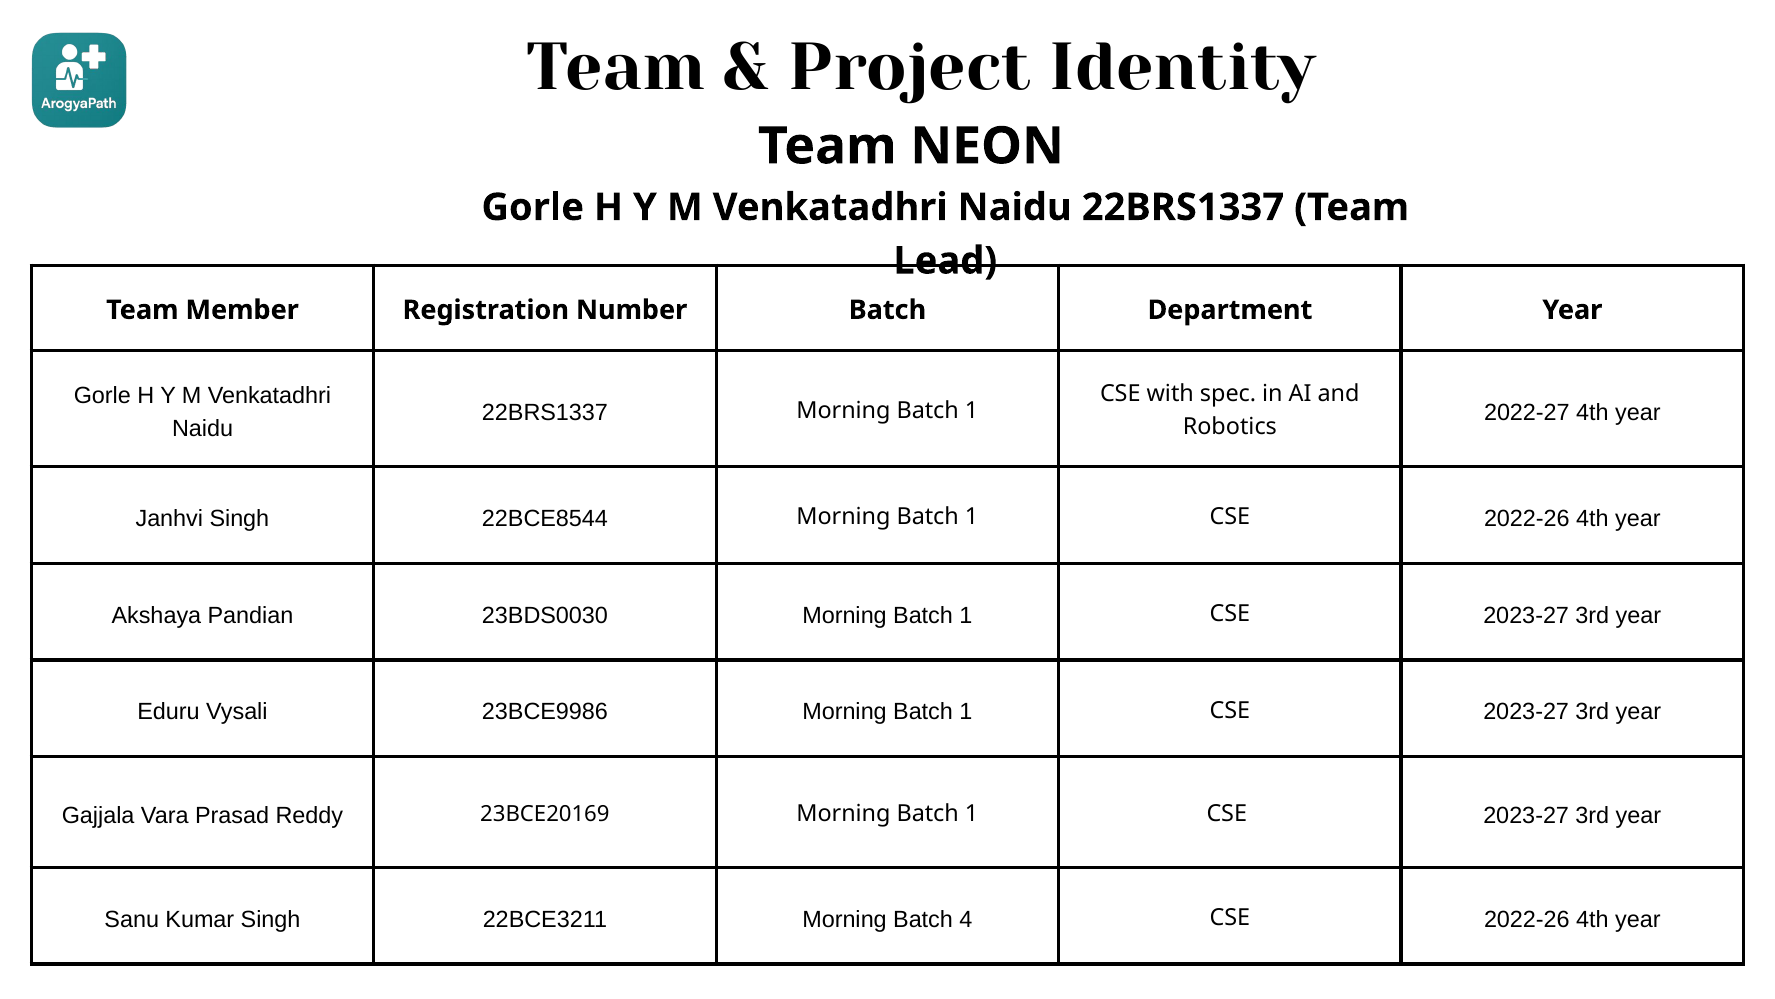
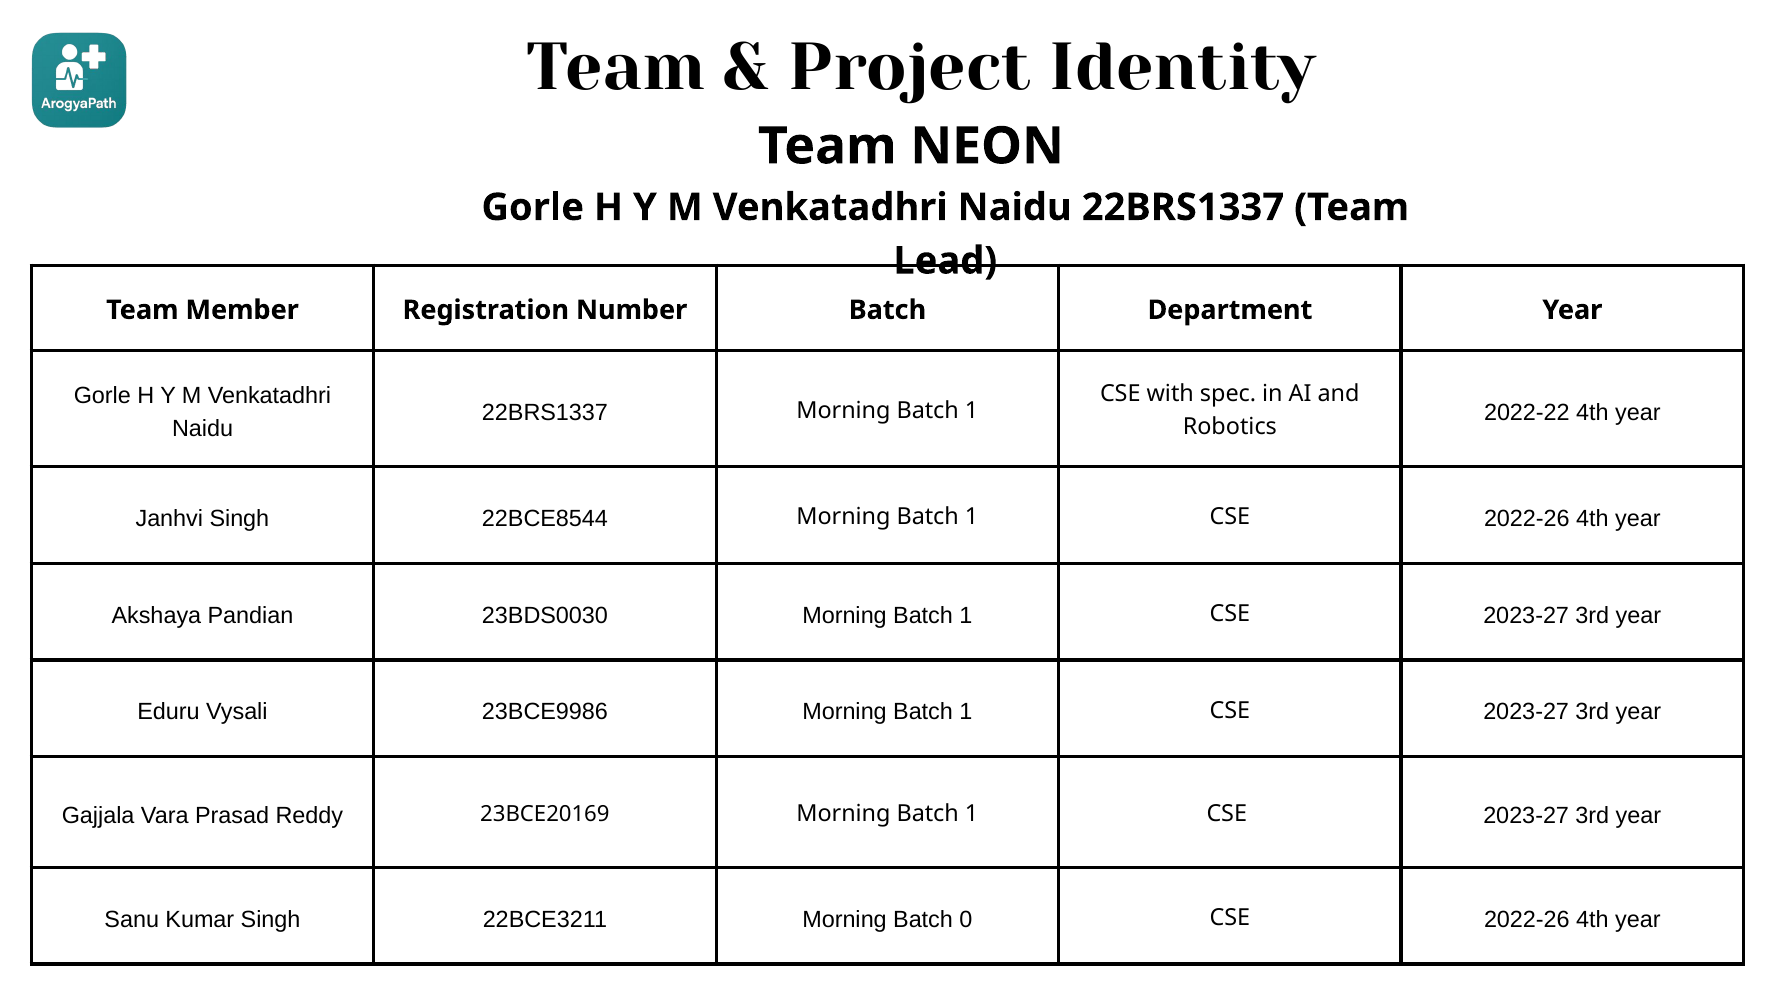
2022-27: 2022-27 -> 2022-22
4: 4 -> 0
